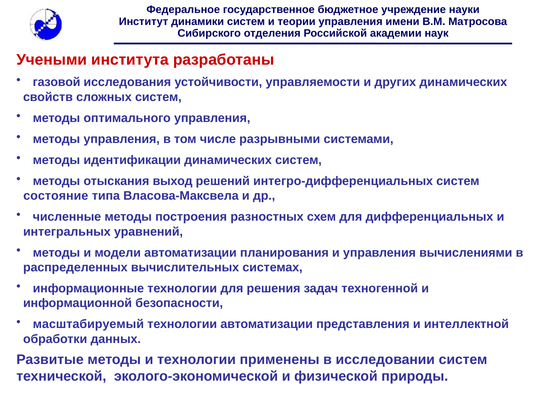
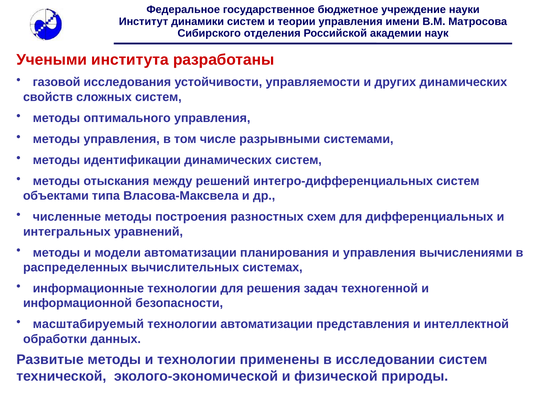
выход: выход -> между
состояние: состояние -> объектами
